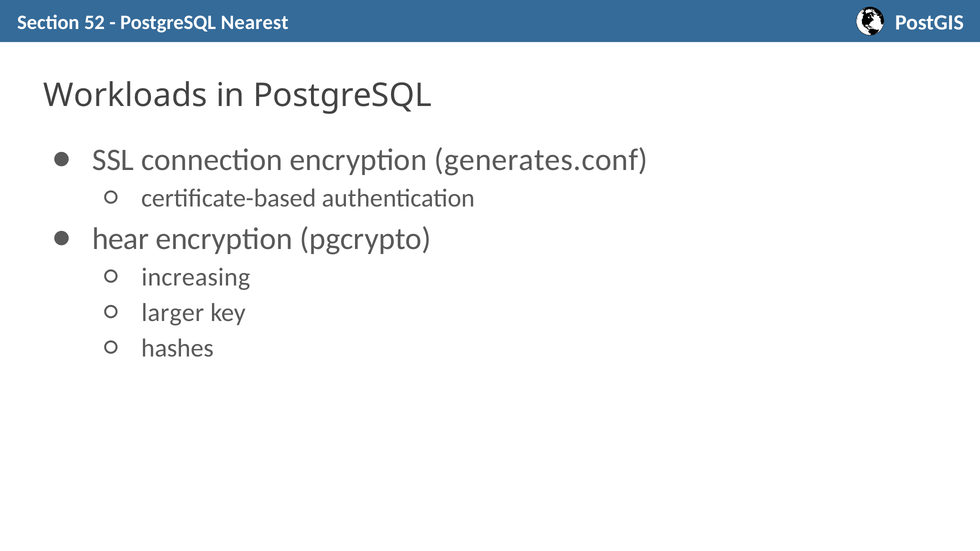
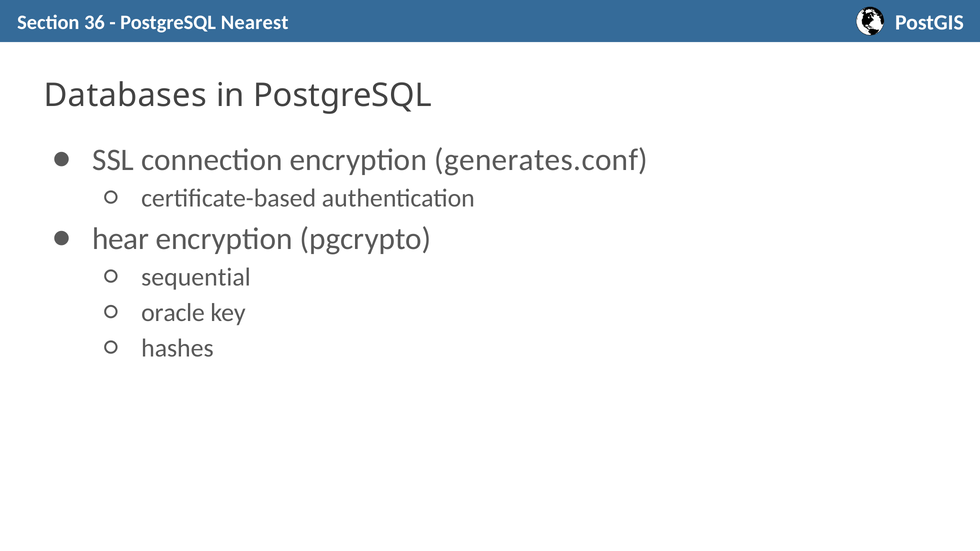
52: 52 -> 36
Workloads: Workloads -> Databases
increasing: increasing -> sequential
larger: larger -> oracle
